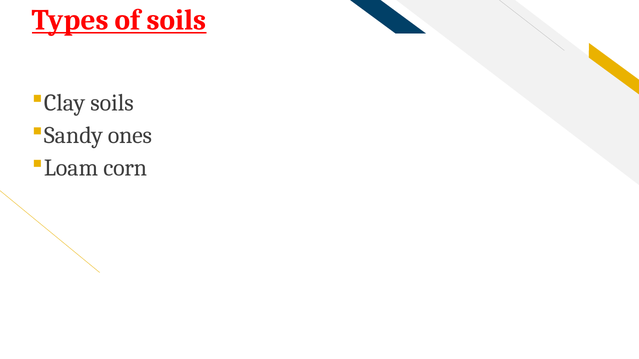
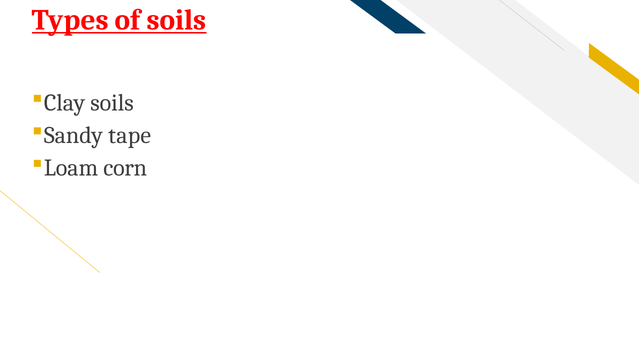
ones: ones -> tape
